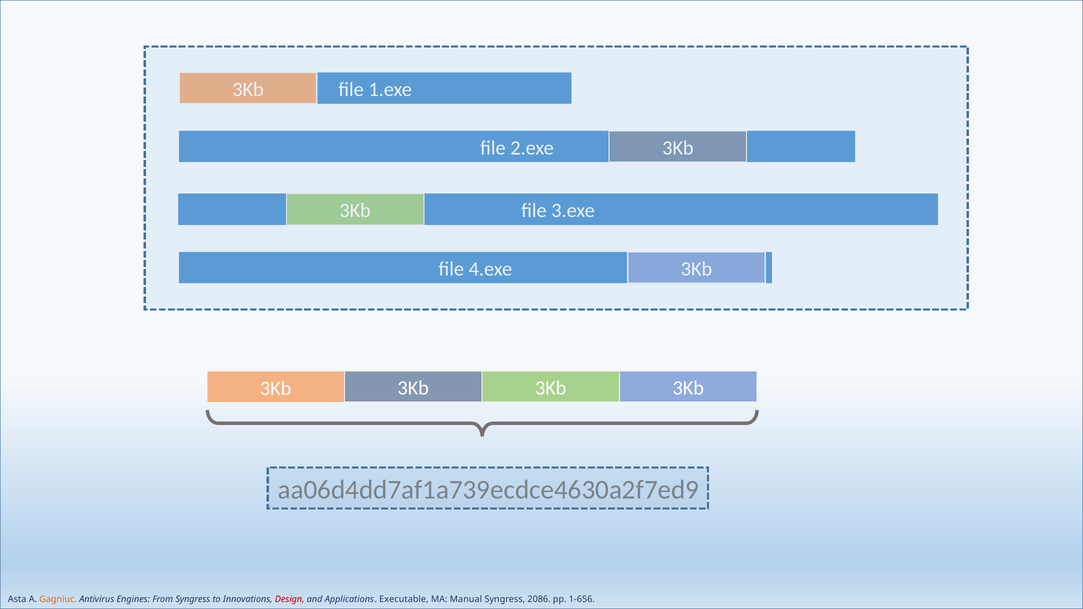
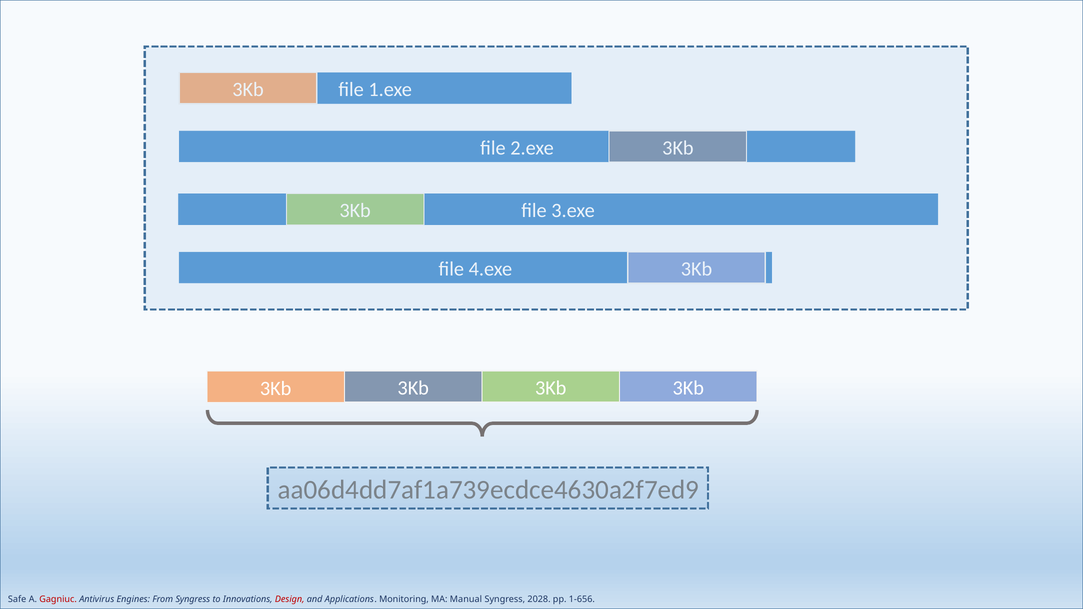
Asta: Asta -> Safe
Gagniuc colour: orange -> red
Executable: Executable -> Monitoring
2086: 2086 -> 2028
